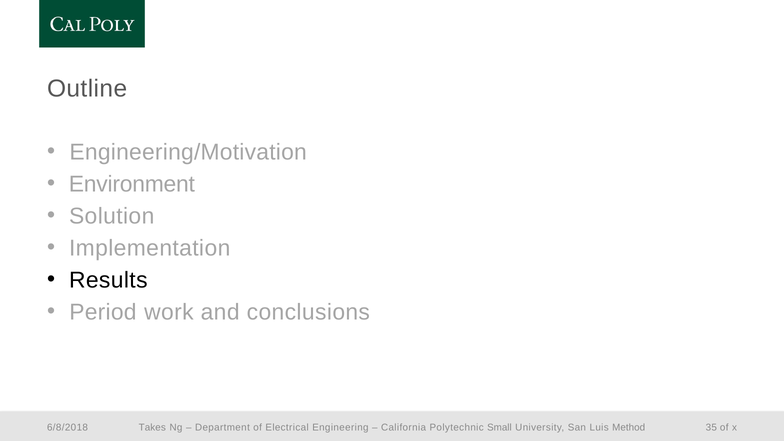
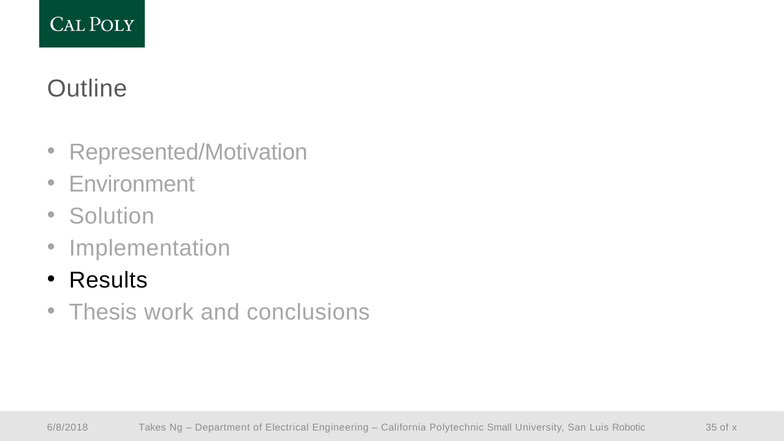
Engineering/Motivation: Engineering/Motivation -> Represented/Motivation
Period: Period -> Thesis
Method: Method -> Robotic
